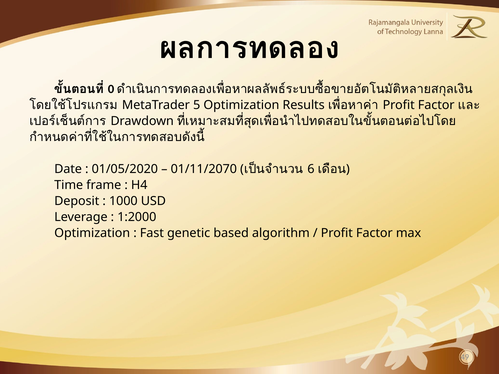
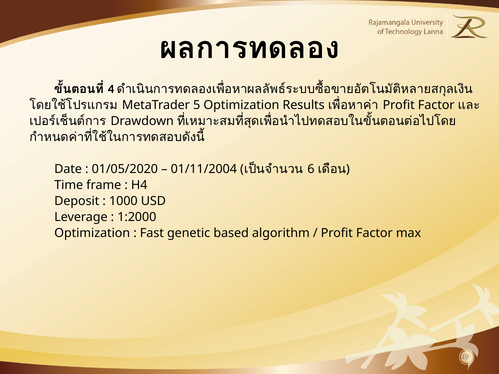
0: 0 -> 4
01/11/2070: 01/11/2070 -> 01/11/2004
